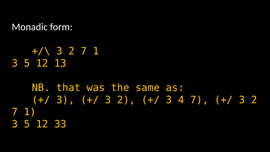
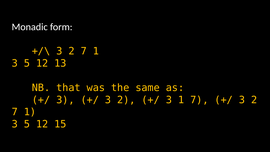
3 4: 4 -> 1
33: 33 -> 15
